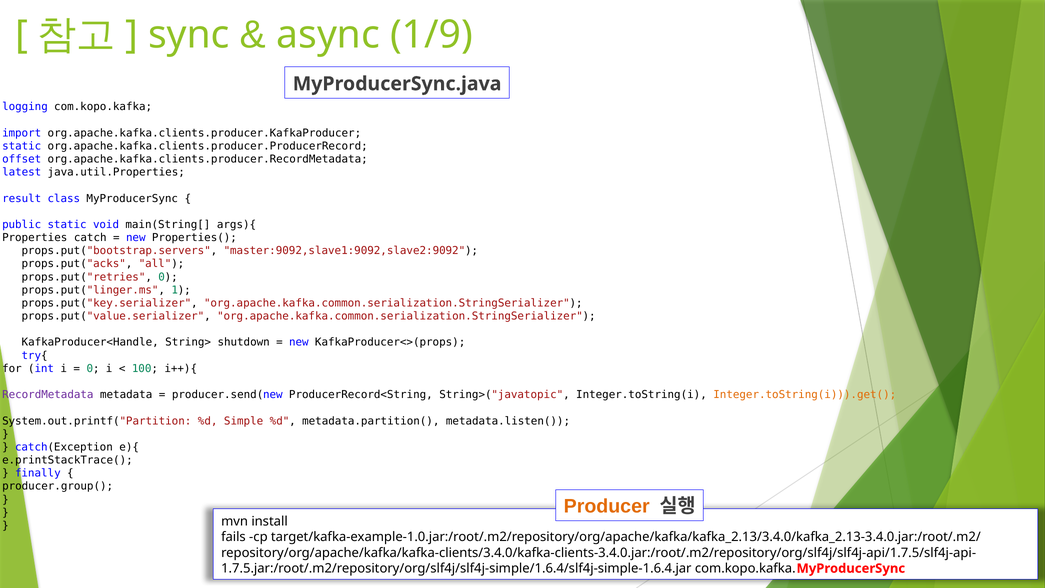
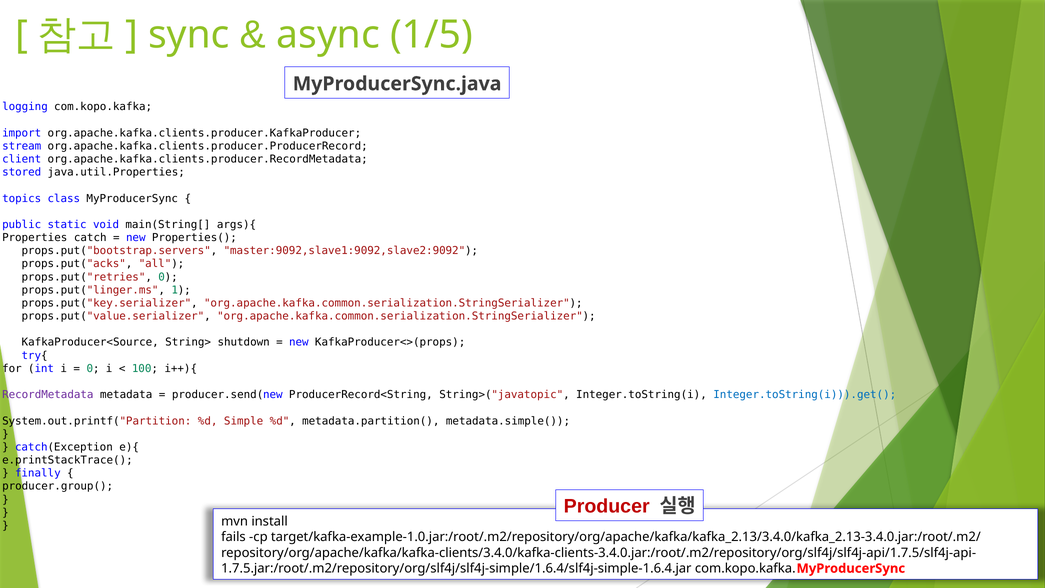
1/9: 1/9 -> 1/5
static at (22, 146): static -> stream
offset: offset -> client
latest: latest -> stored
result: result -> topics
KafkaProducer<Handle: KafkaProducer<Handle -> KafkaProducer<Source
Integer.toString(i))).get( colour: orange -> blue
metadata.listen(: metadata.listen( -> metadata.simple(
Producer colour: orange -> red
